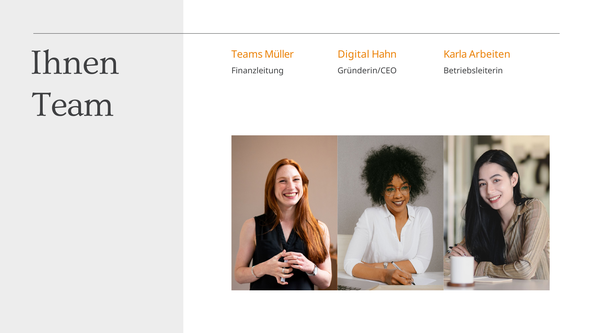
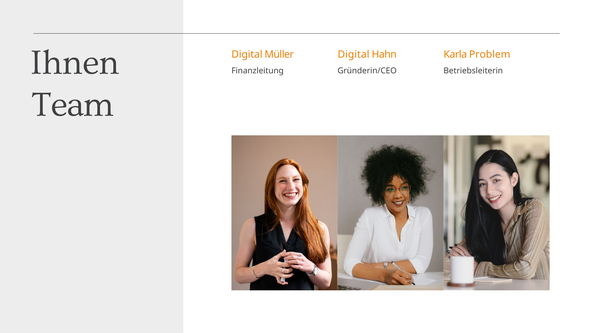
Teams at (247, 55): Teams -> Digital
Arbeiten: Arbeiten -> Problem
